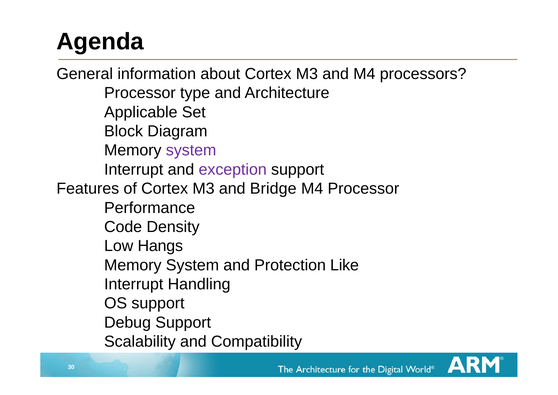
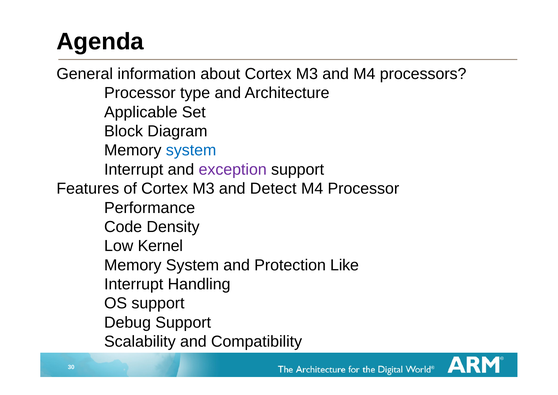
system at (191, 150) colour: purple -> blue
Bridge: Bridge -> Detect
Hangs: Hangs -> Kernel
